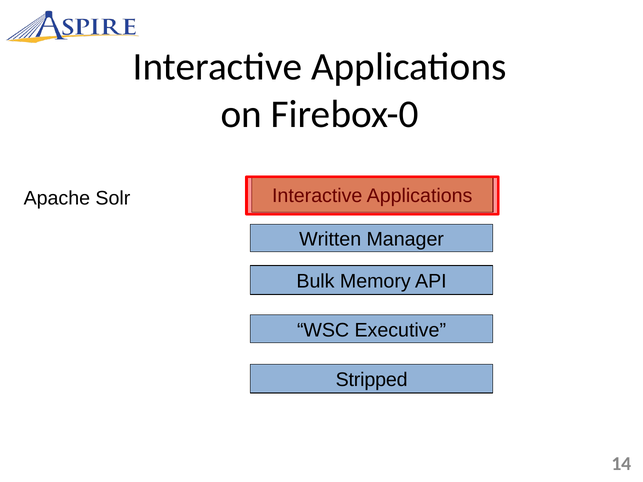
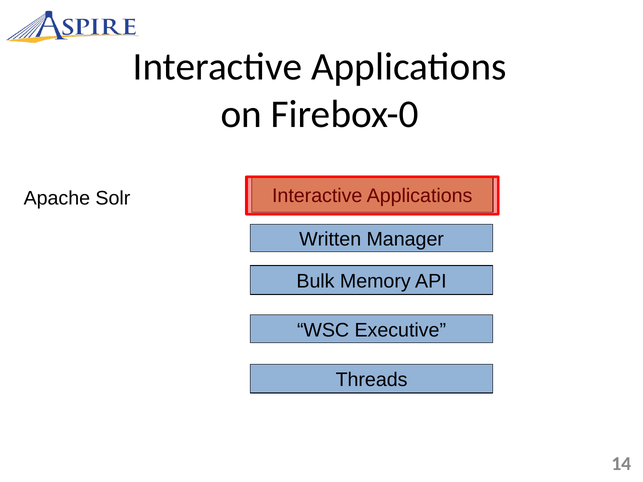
Stripped: Stripped -> Threads
